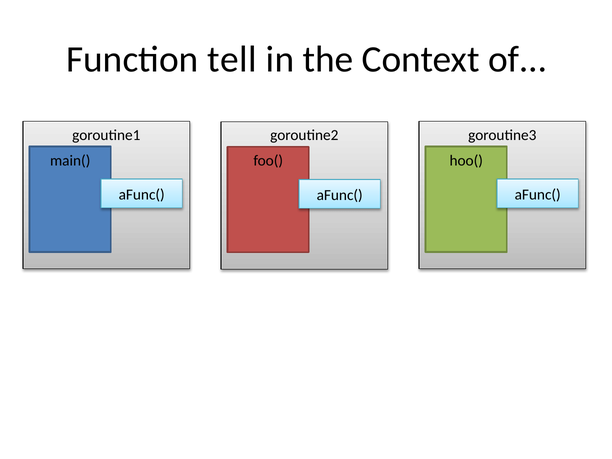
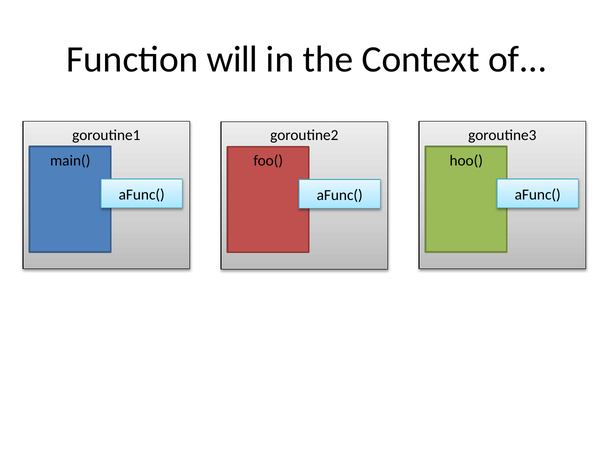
tell: tell -> will
